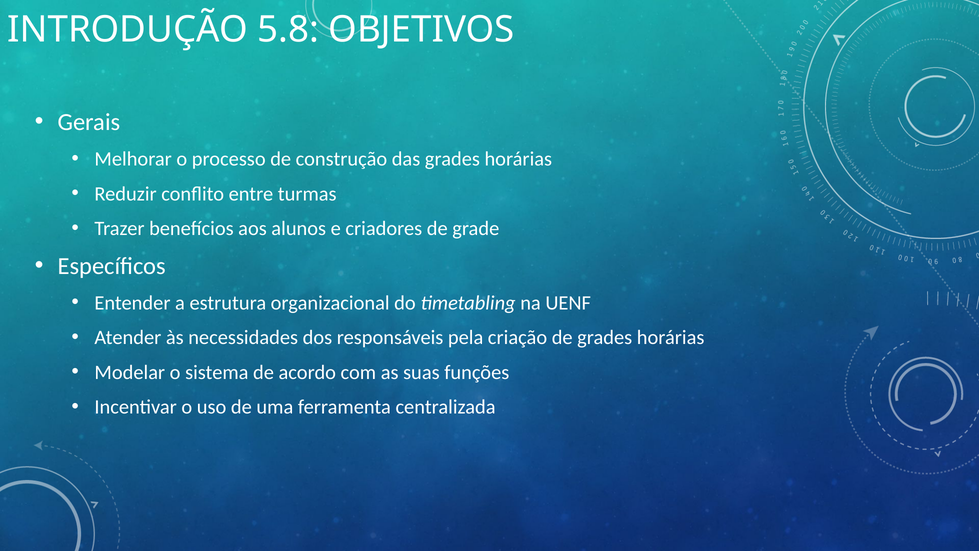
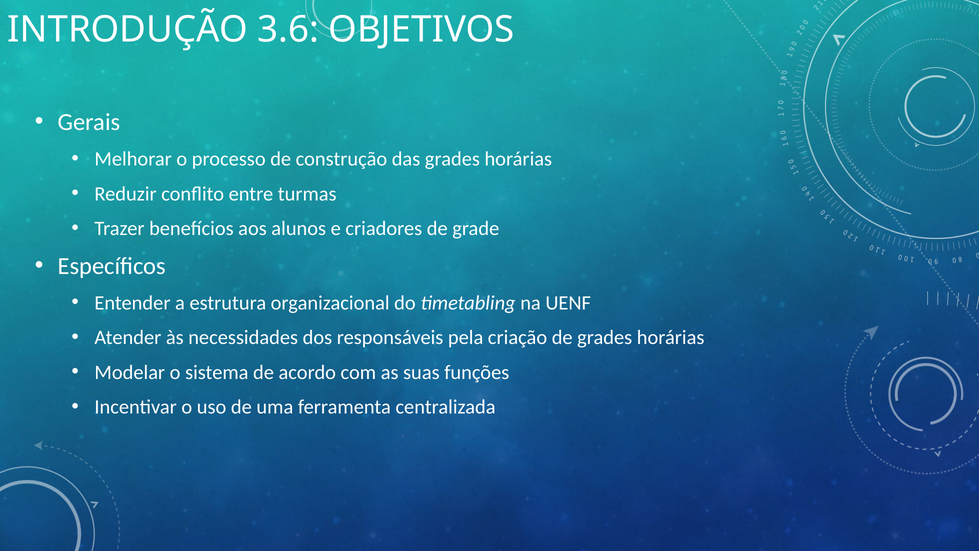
5.8: 5.8 -> 3.6
